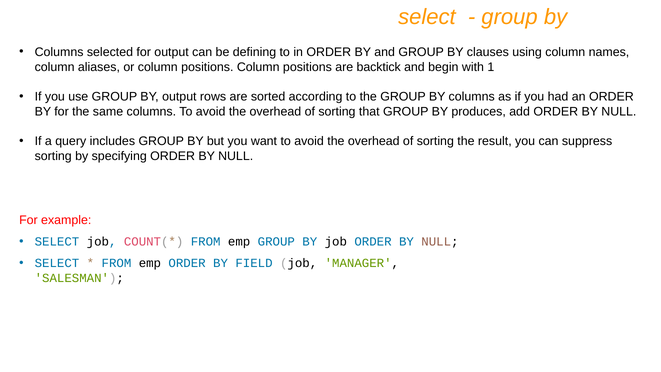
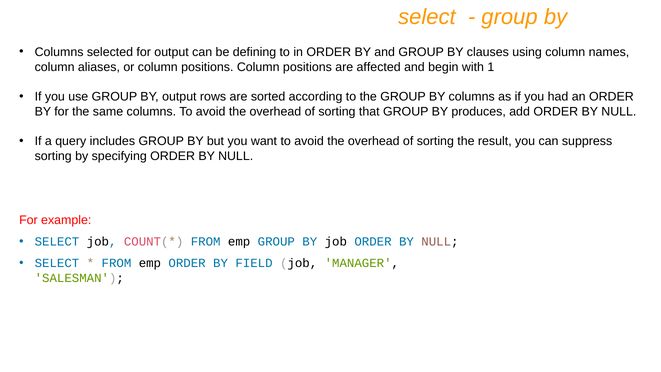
backtick: backtick -> affected
